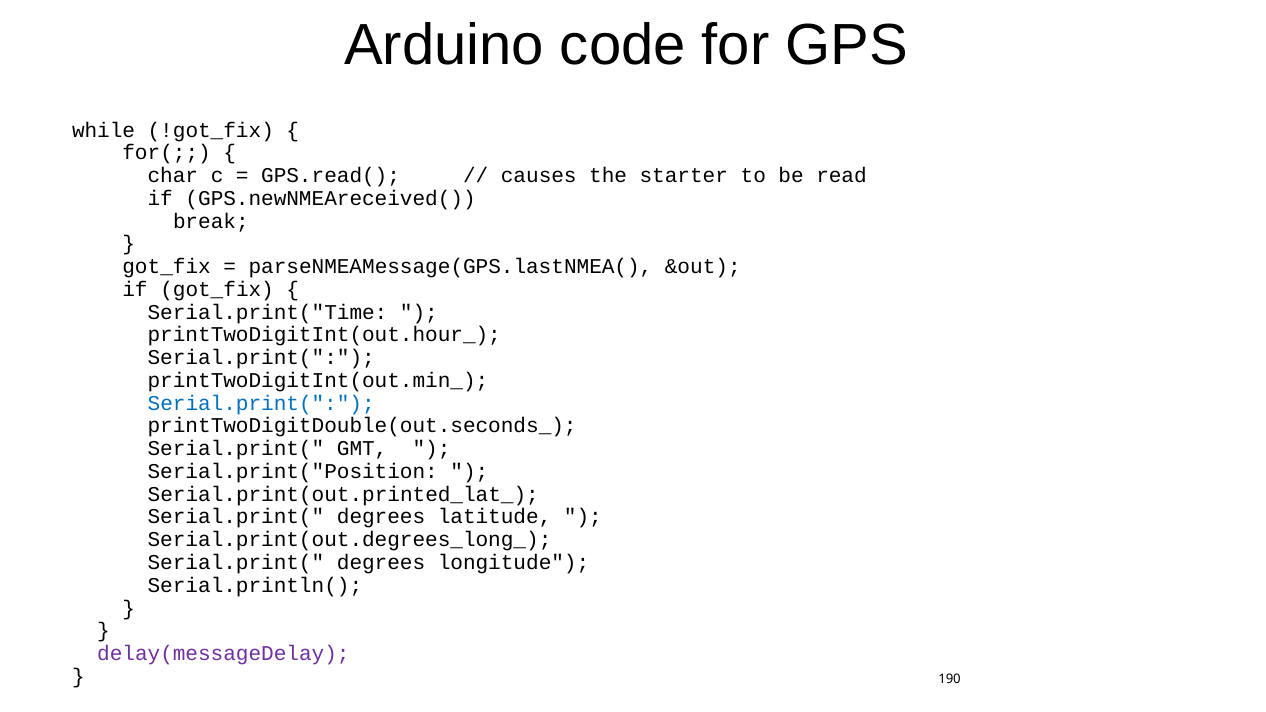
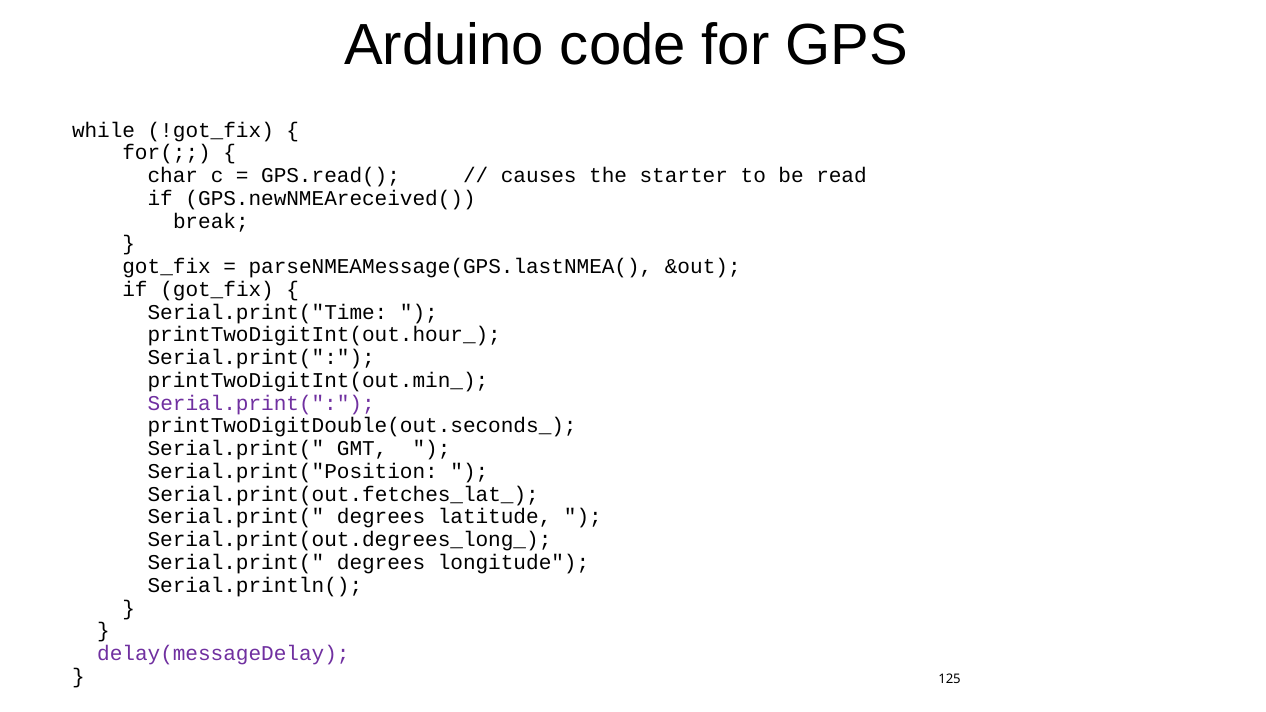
Serial.print( at (261, 403) colour: blue -> purple
Serial.print(out.printed_lat_: Serial.print(out.printed_lat_ -> Serial.print(out.fetches_lat_
190: 190 -> 125
